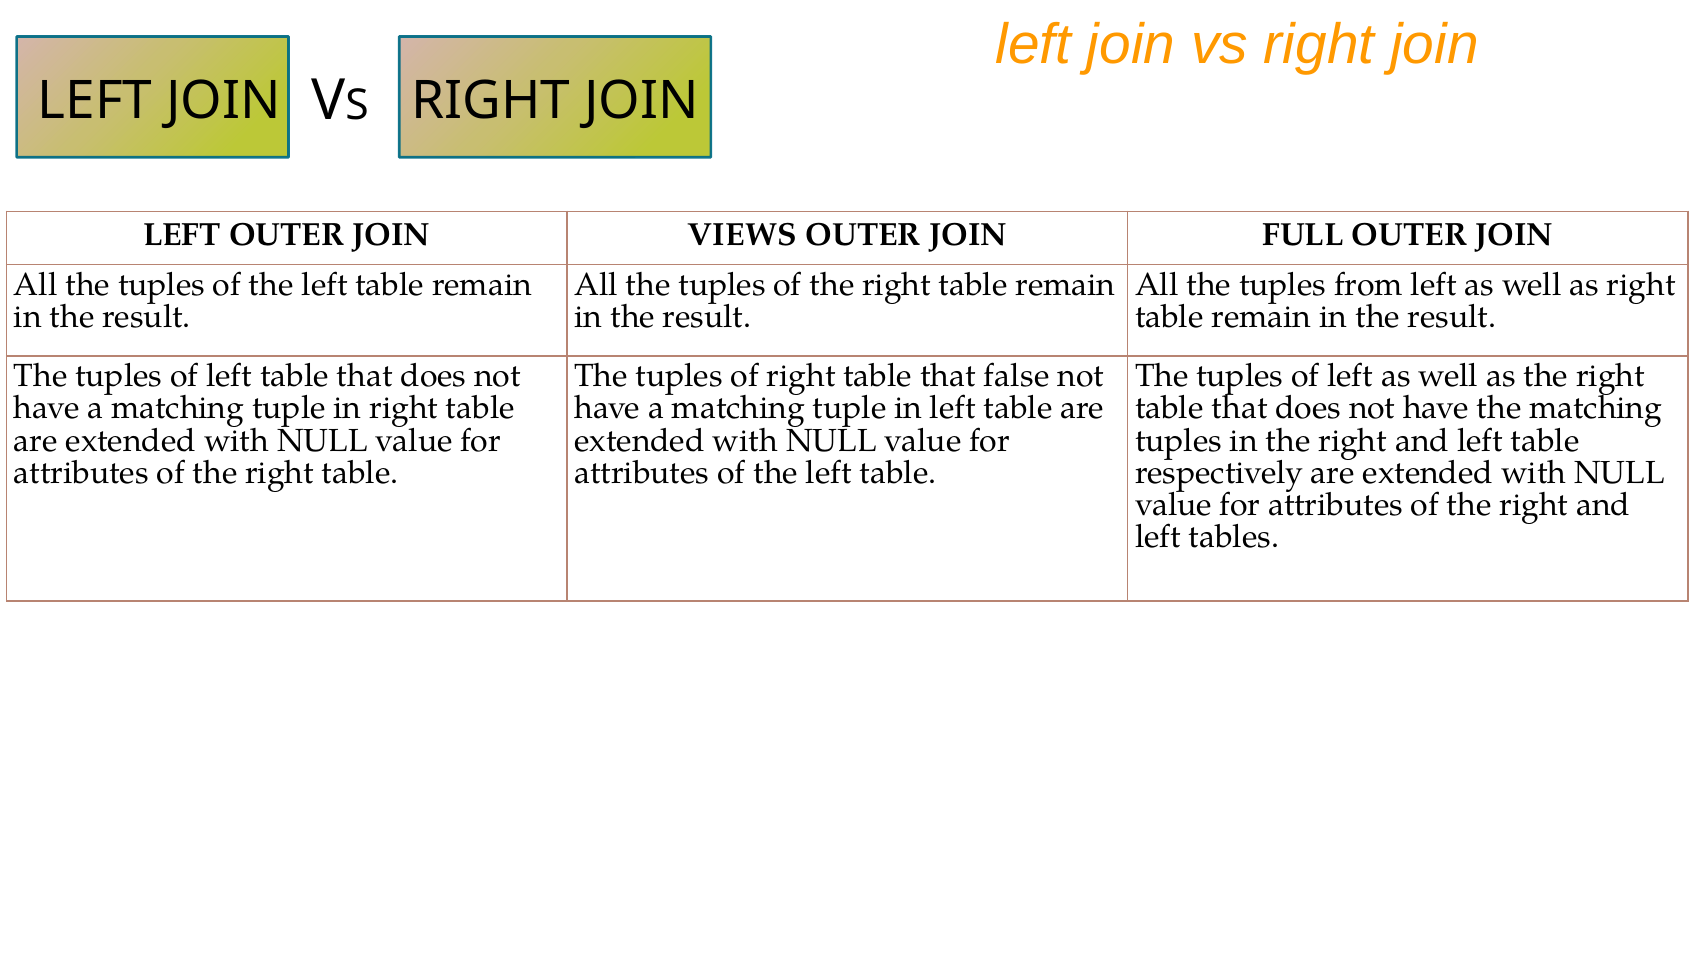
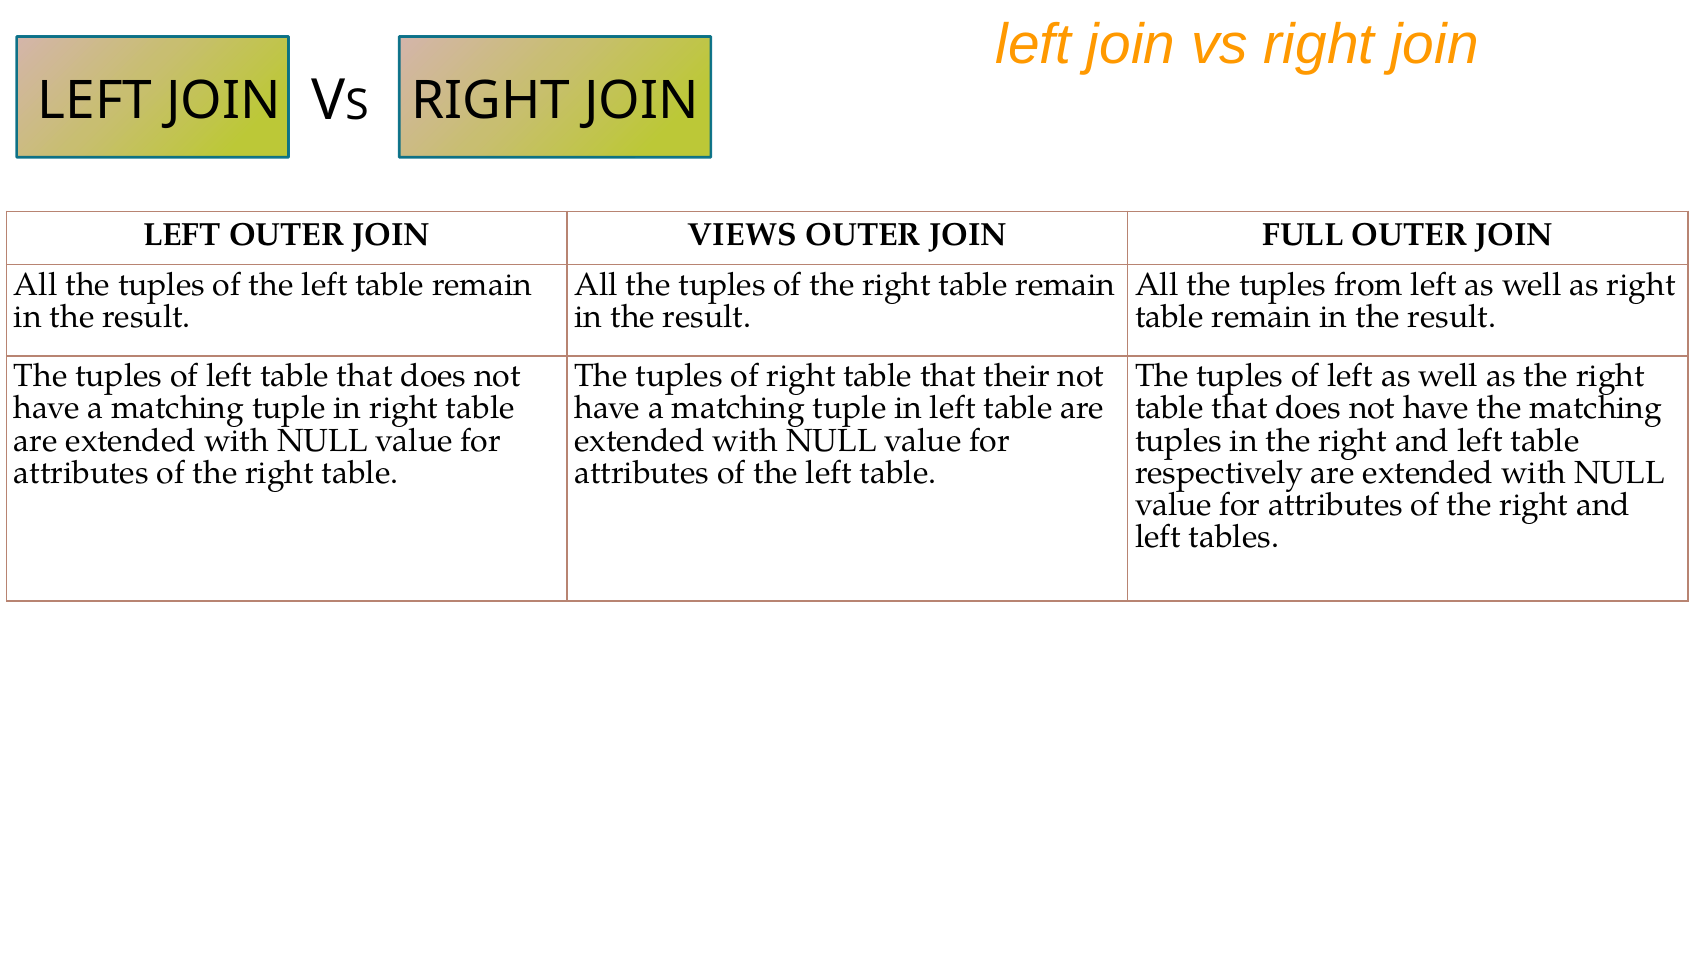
false: false -> their
